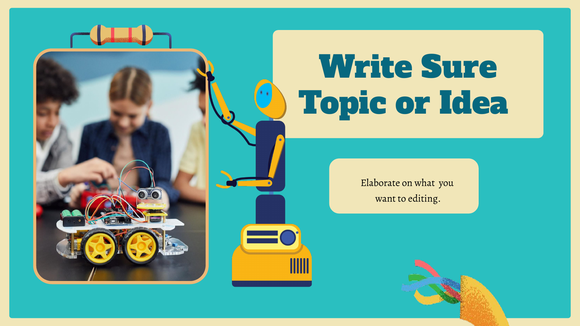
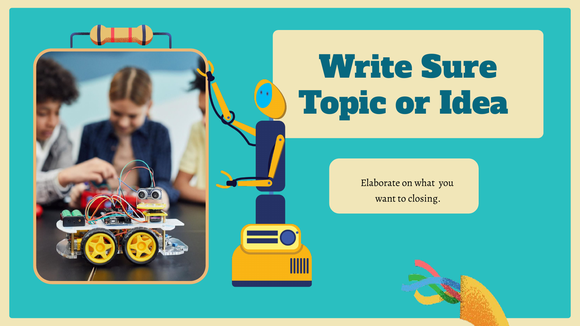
editing: editing -> closing
